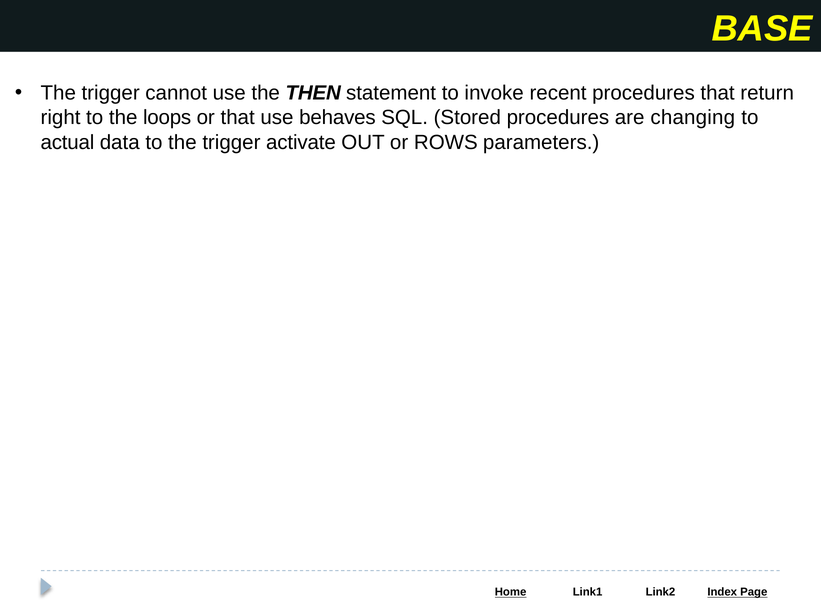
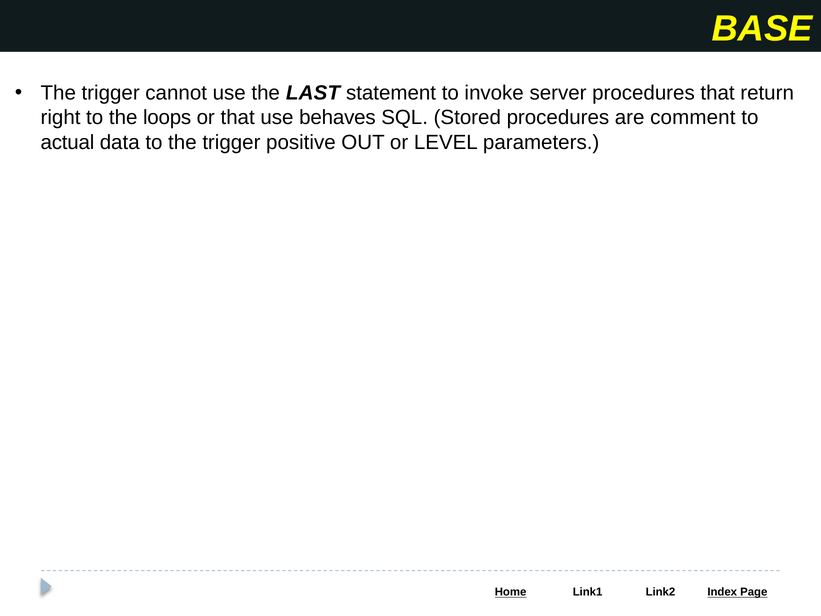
THEN: THEN -> LAST
recent: recent -> server
changing: changing -> comment
activate: activate -> positive
ROWS: ROWS -> LEVEL
